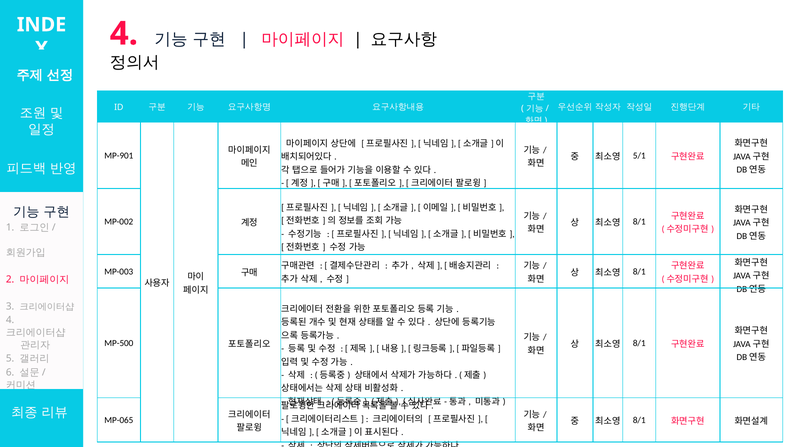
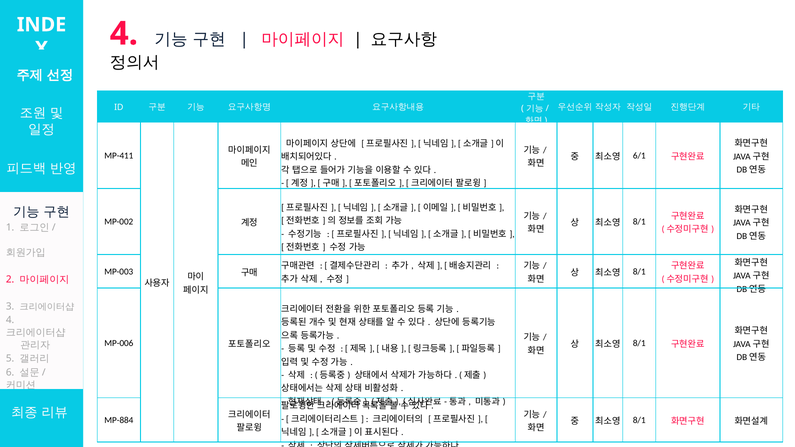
MP-901: MP-901 -> MP-411
5/1: 5/1 -> 6/1
MP-500: MP-500 -> MP-006
MP-065: MP-065 -> MP-884
